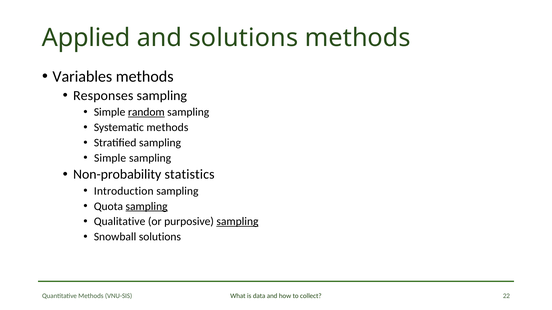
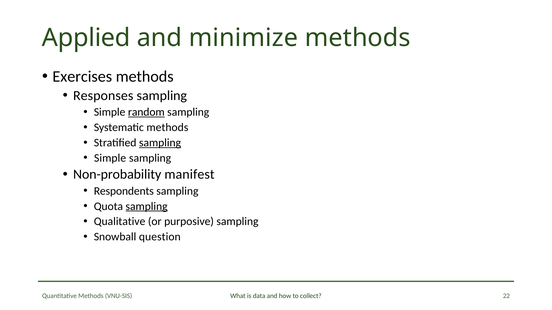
and solutions: solutions -> minimize
Variables: Variables -> Exercises
sampling at (160, 143) underline: none -> present
statistics: statistics -> manifest
Introduction: Introduction -> Respondents
sampling at (237, 222) underline: present -> none
Snowball solutions: solutions -> question
